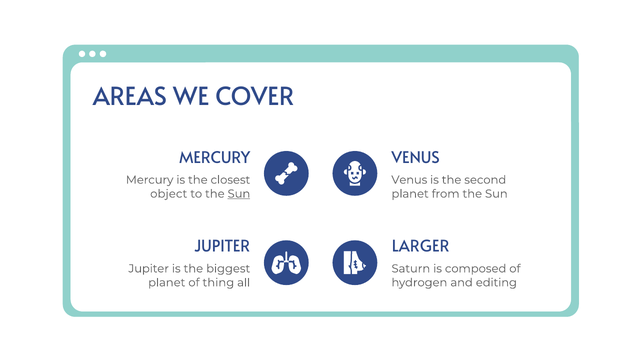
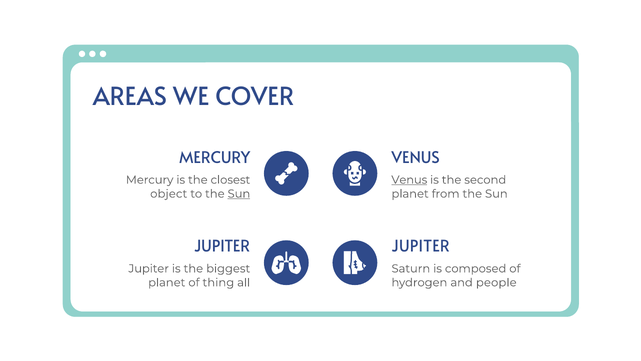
Venus at (409, 180) underline: none -> present
LARGER at (421, 246): LARGER -> JUPITER
editing: editing -> people
